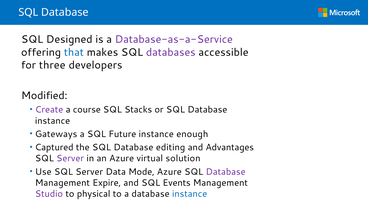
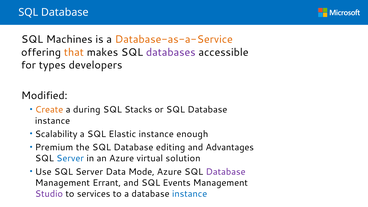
Designed: Designed -> Machines
Database-as-a-Service colour: purple -> orange
that colour: blue -> orange
three: three -> types
Create colour: purple -> orange
course: course -> during
Gateways: Gateways -> Scalability
Future: Future -> Elastic
Captured: Captured -> Premium
Server at (70, 158) colour: purple -> blue
Expire: Expire -> Errant
physical: physical -> services
